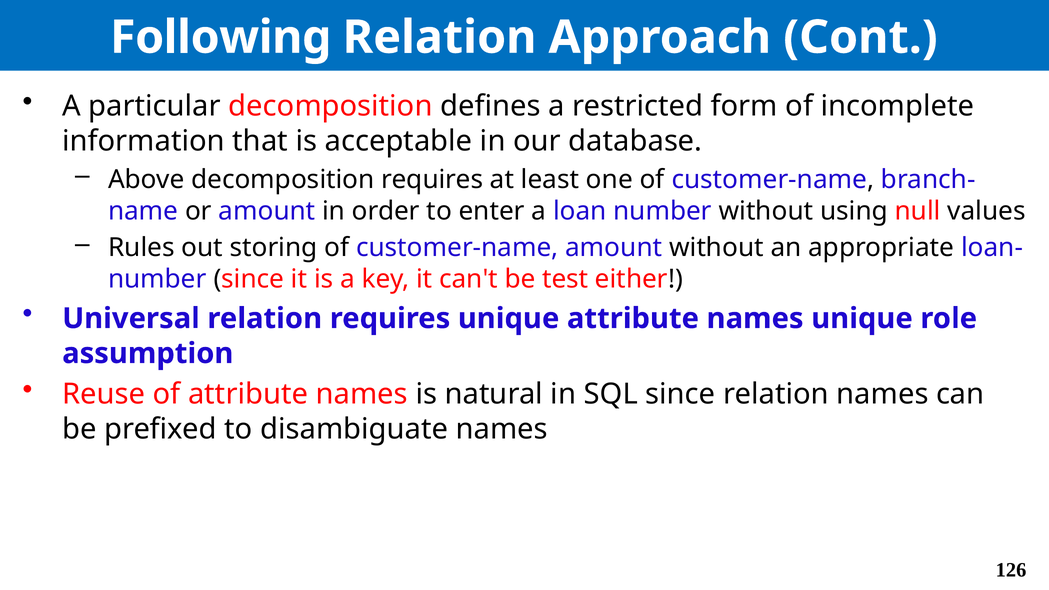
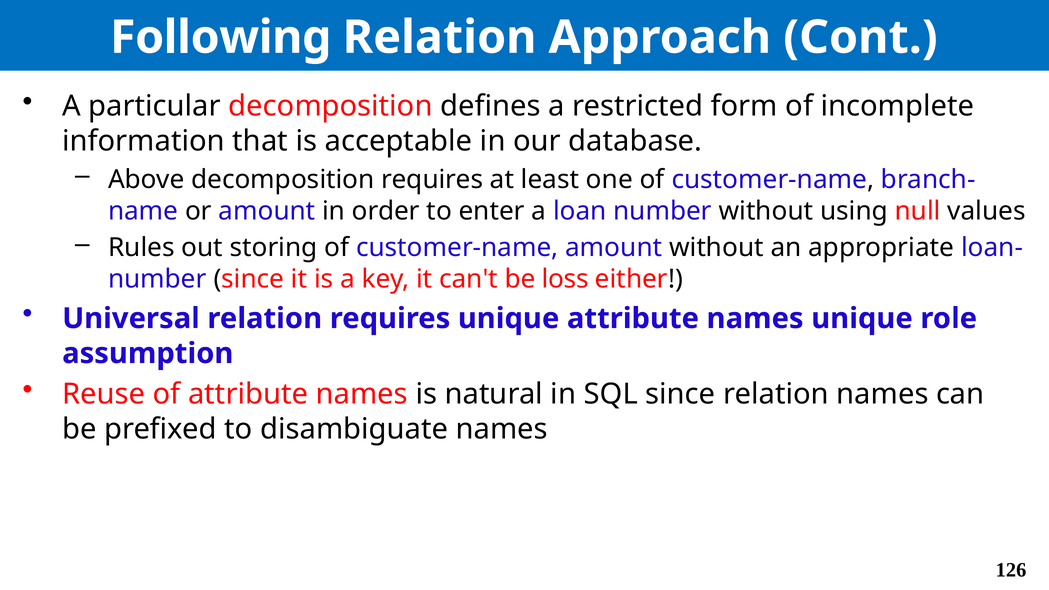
test: test -> loss
